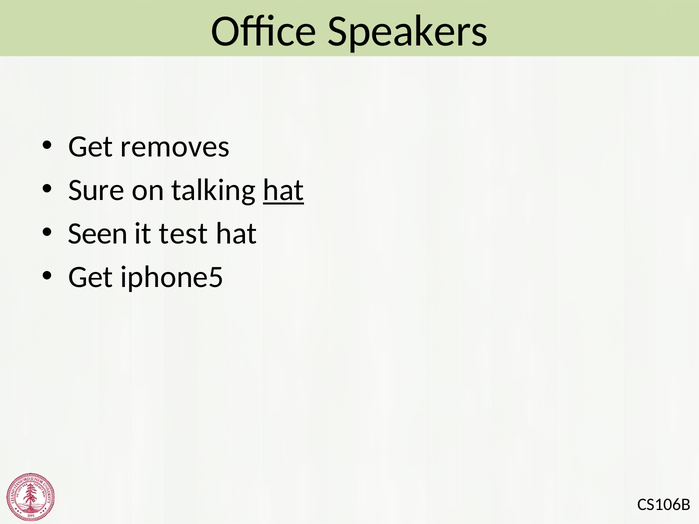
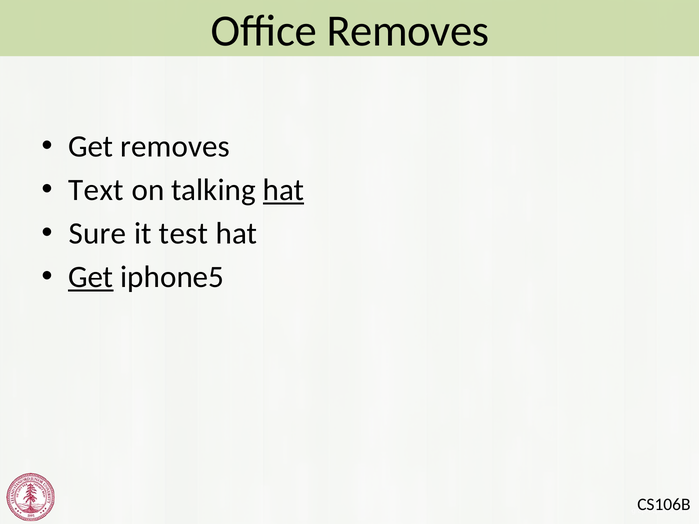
Office Speakers: Speakers -> Removes
Sure: Sure -> Text
Seen: Seen -> Sure
Get at (91, 277) underline: none -> present
